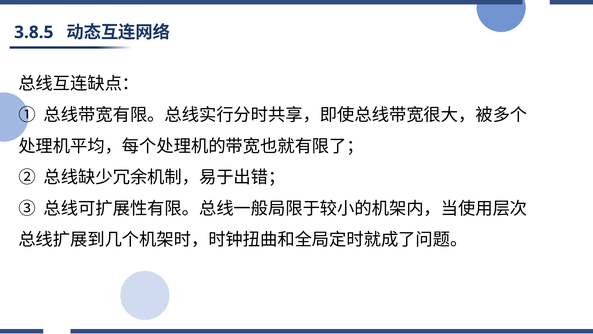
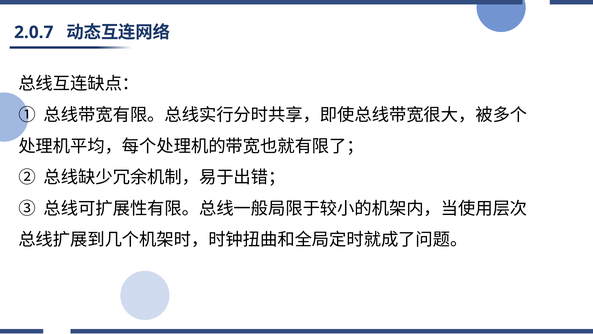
3.8.5: 3.8.5 -> 2.0.7
